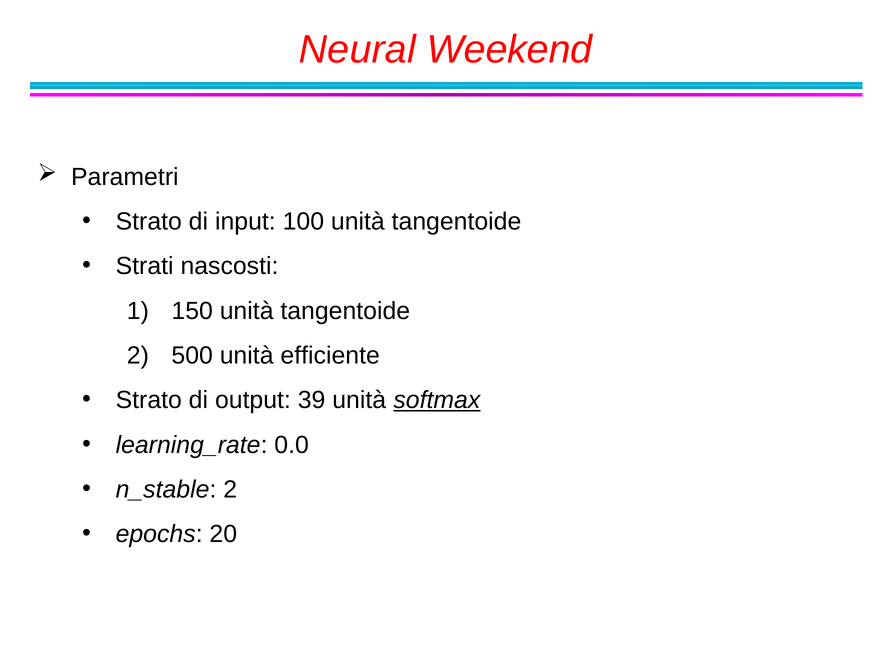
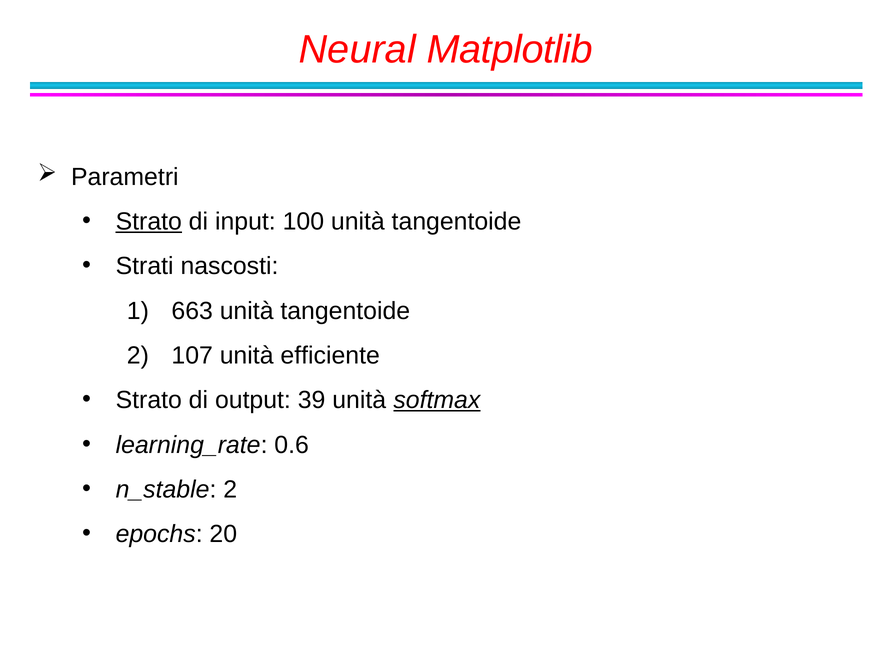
Weekend: Weekend -> Matplotlib
Strato at (149, 221) underline: none -> present
150: 150 -> 663
500: 500 -> 107
0.0: 0.0 -> 0.6
